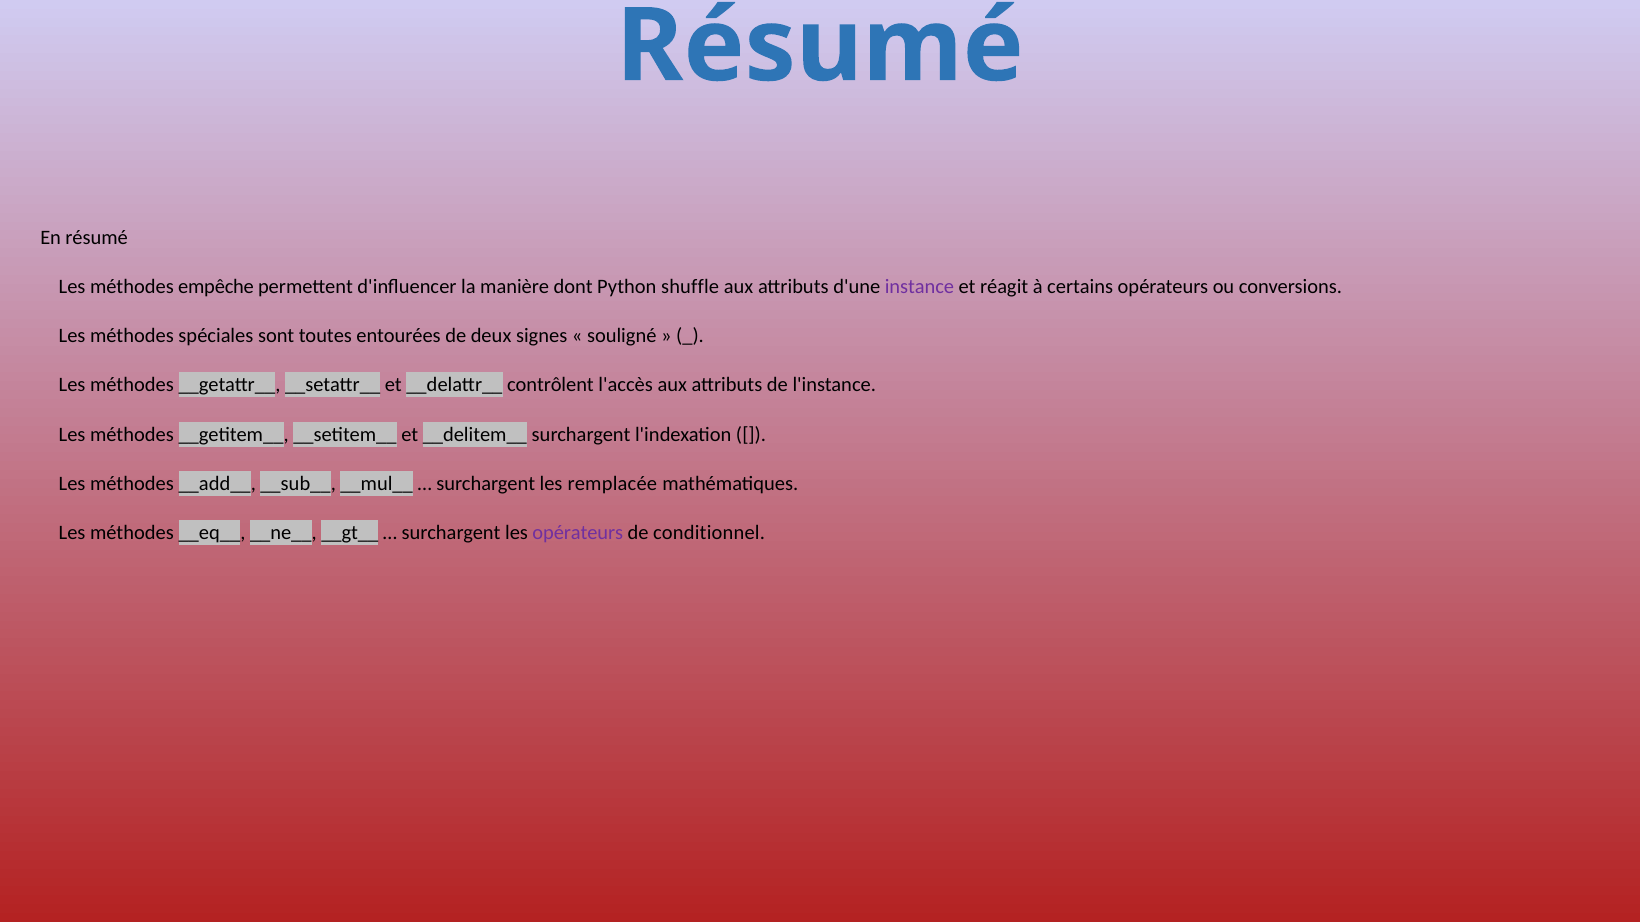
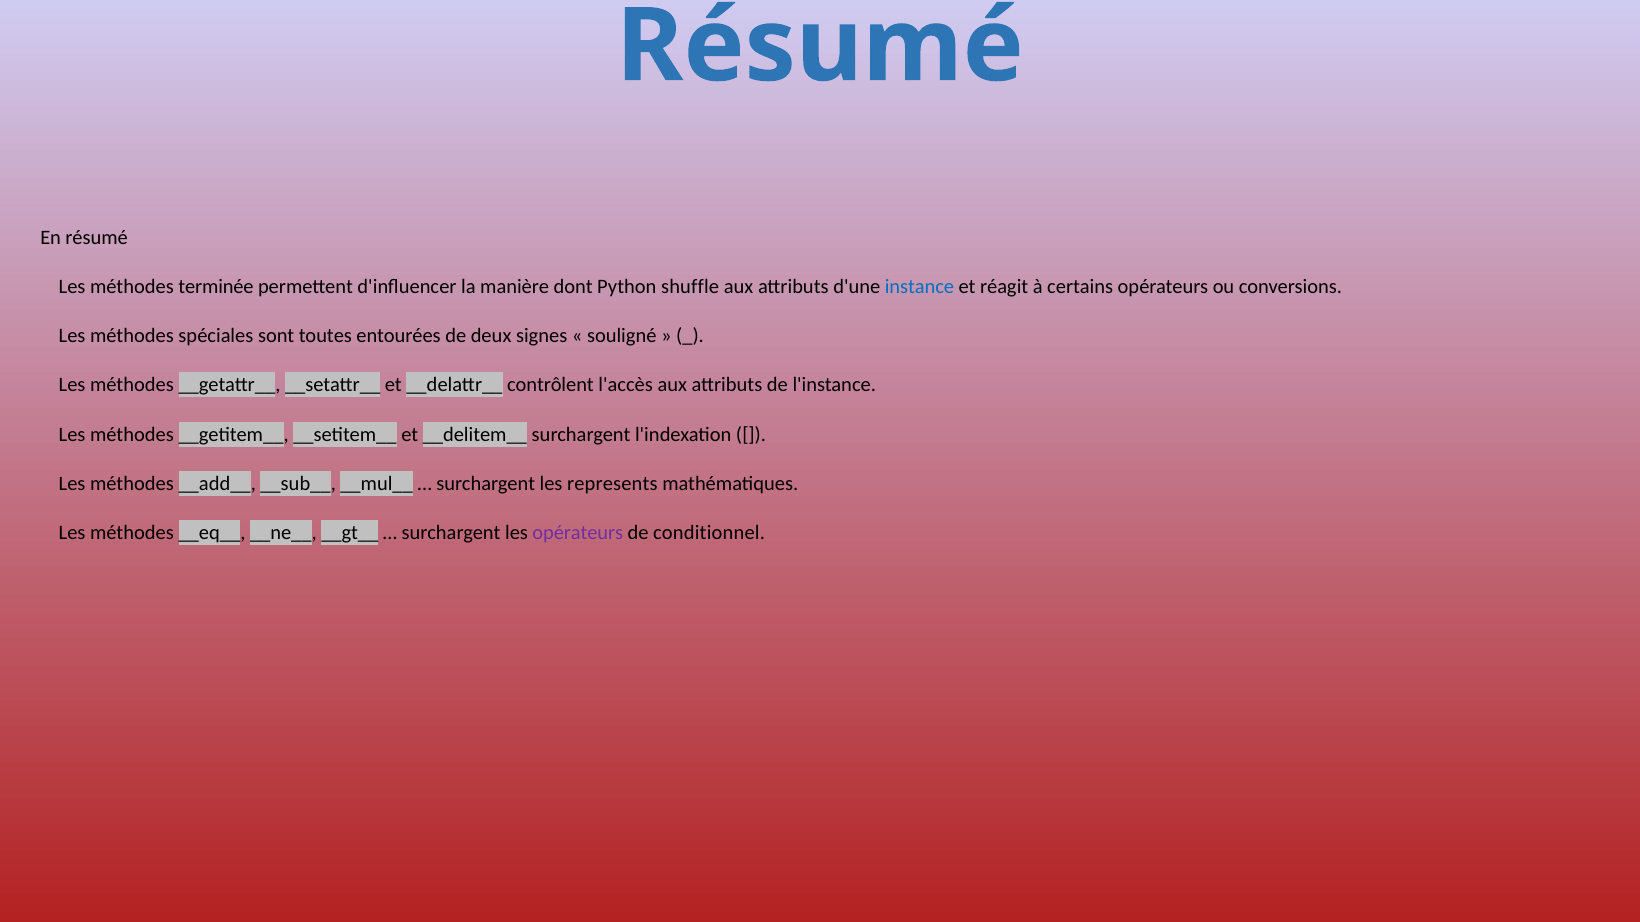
empêche: empêche -> terminée
instance colour: purple -> blue
remplacée: remplacée -> represents
